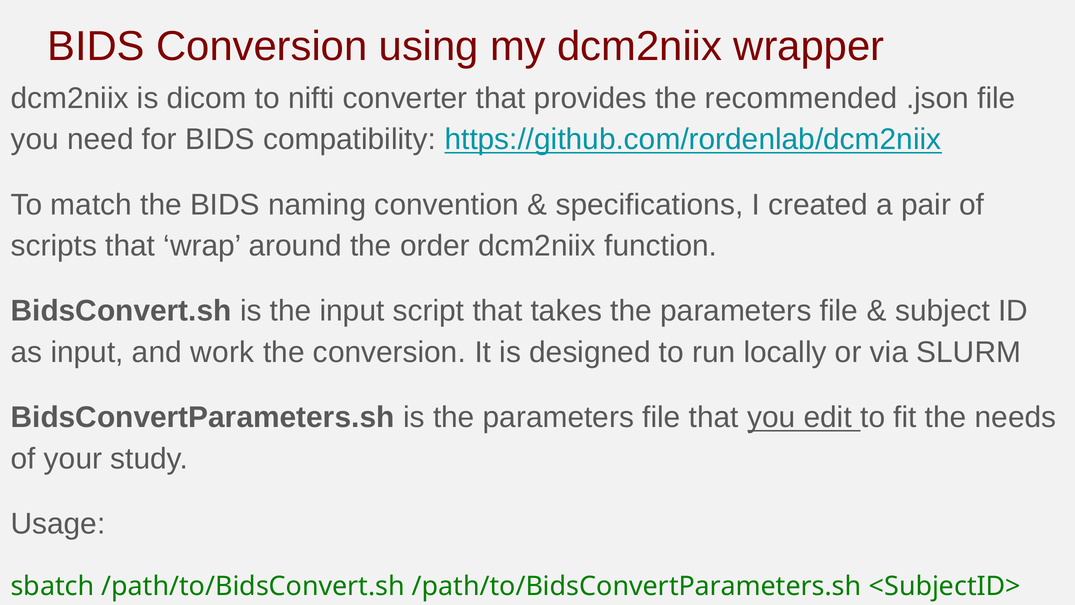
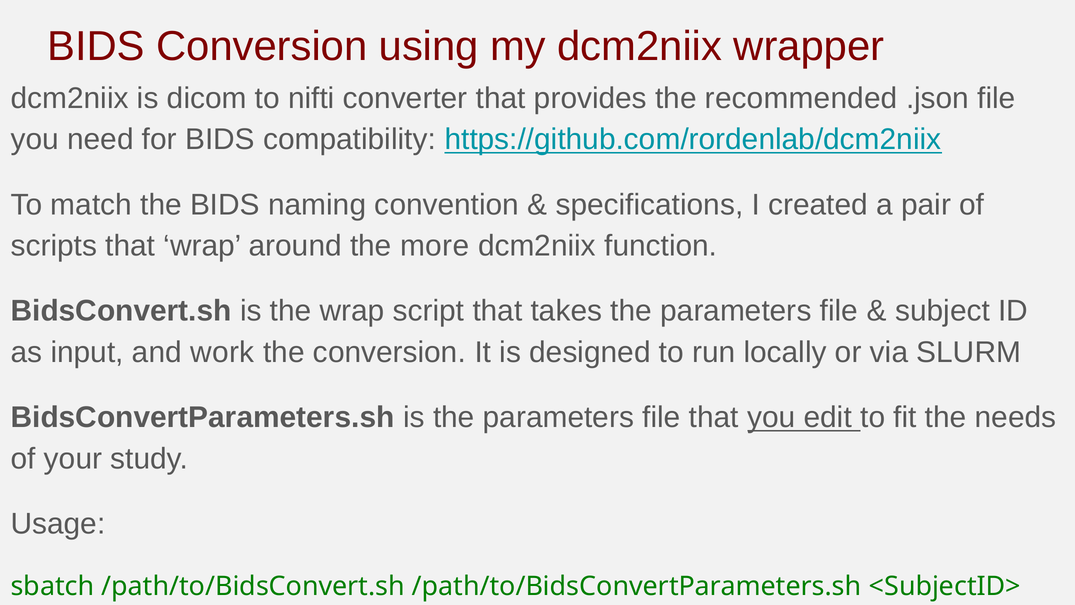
order: order -> more
the input: input -> wrap
